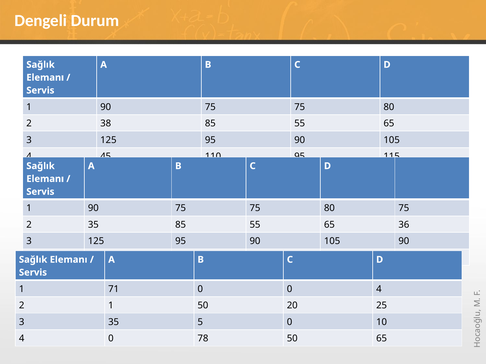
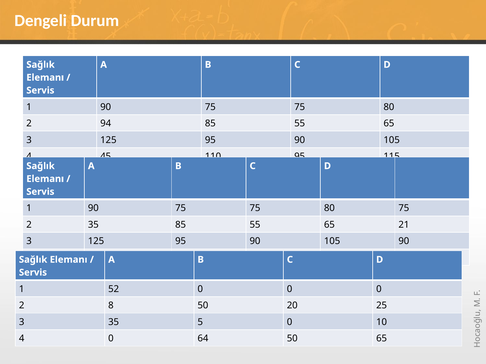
38: 38 -> 94
36: 36 -> 21
71: 71 -> 52
0 0 4: 4 -> 0
2 1: 1 -> 8
78: 78 -> 64
